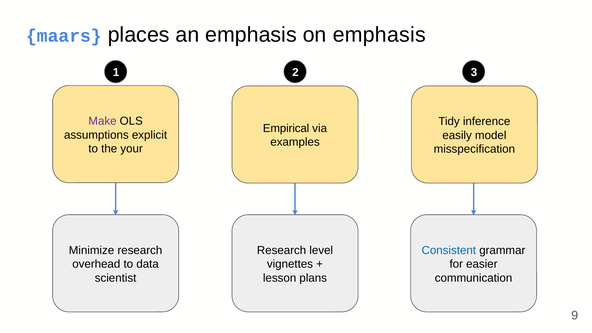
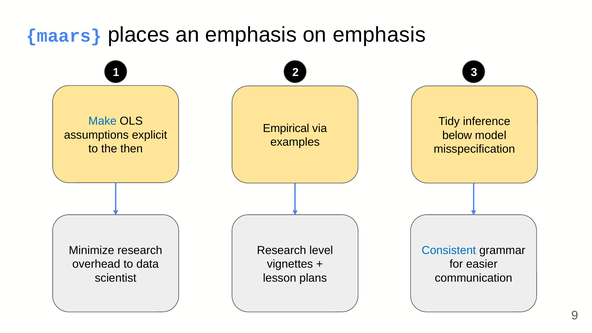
Make colour: purple -> blue
easily: easily -> below
your: your -> then
